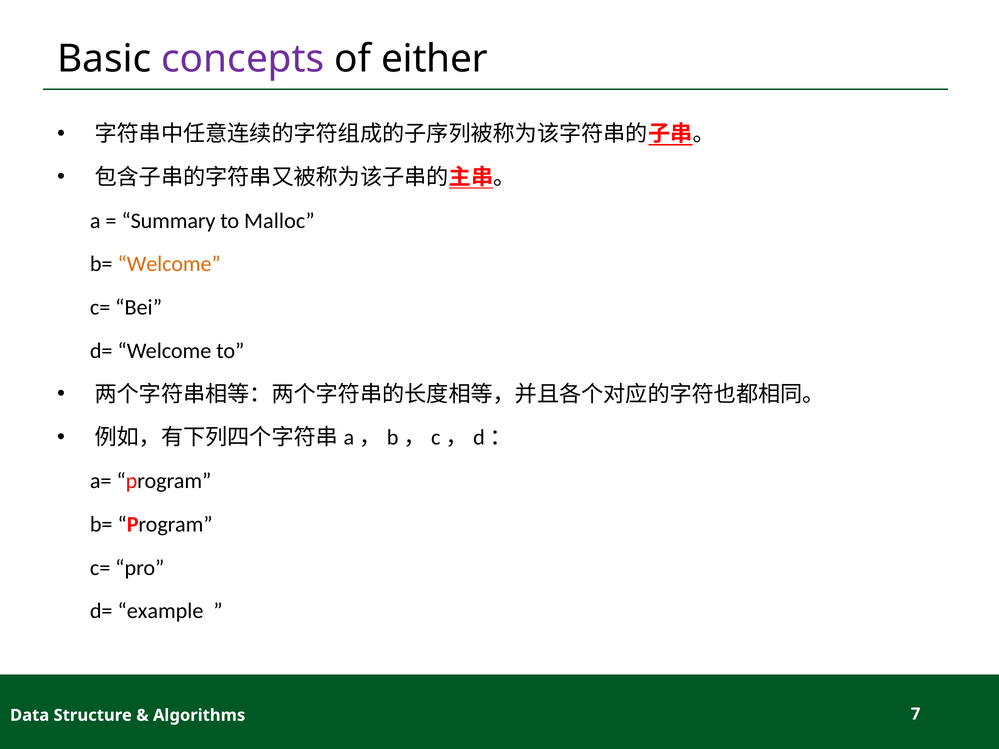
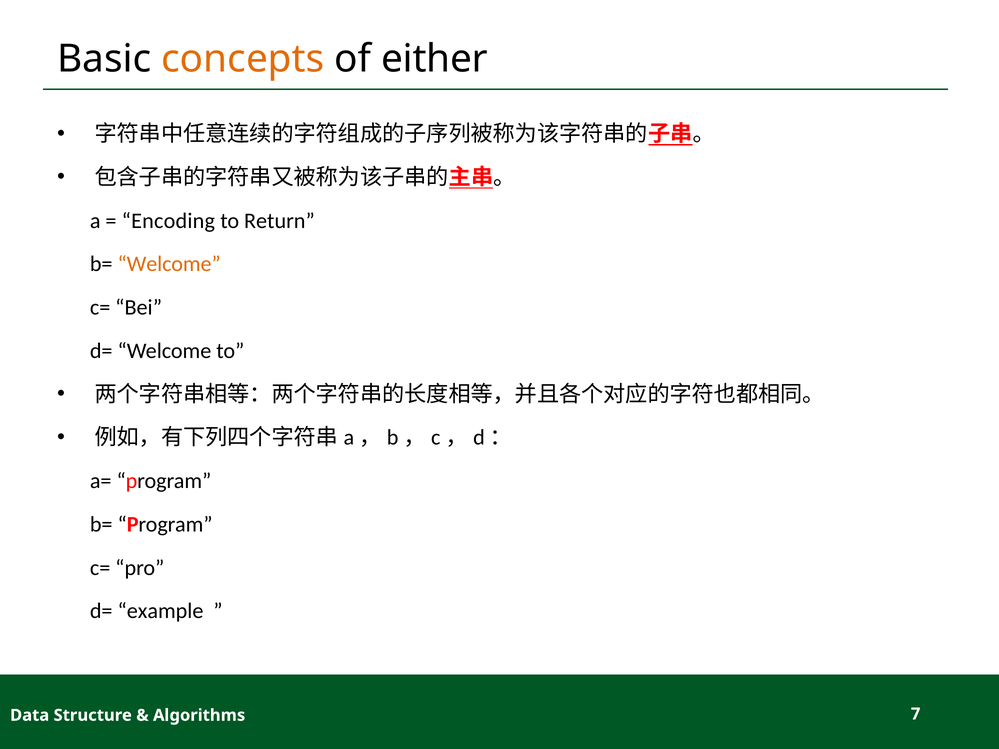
concepts colour: purple -> orange
Summary: Summary -> Encoding
Malloc: Malloc -> Return
